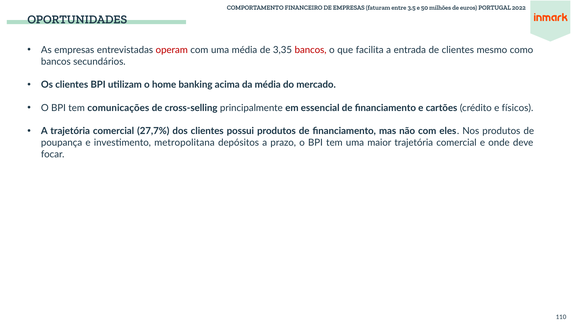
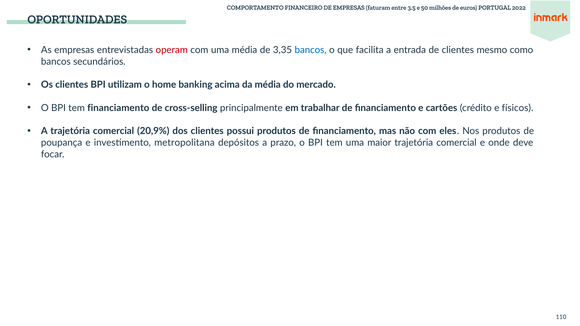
bancos at (311, 50) colour: red -> blue
tem comunicações: comunicações -> financiamento
essencial: essencial -> trabalhar
27,7%: 27,7% -> 20,9%
